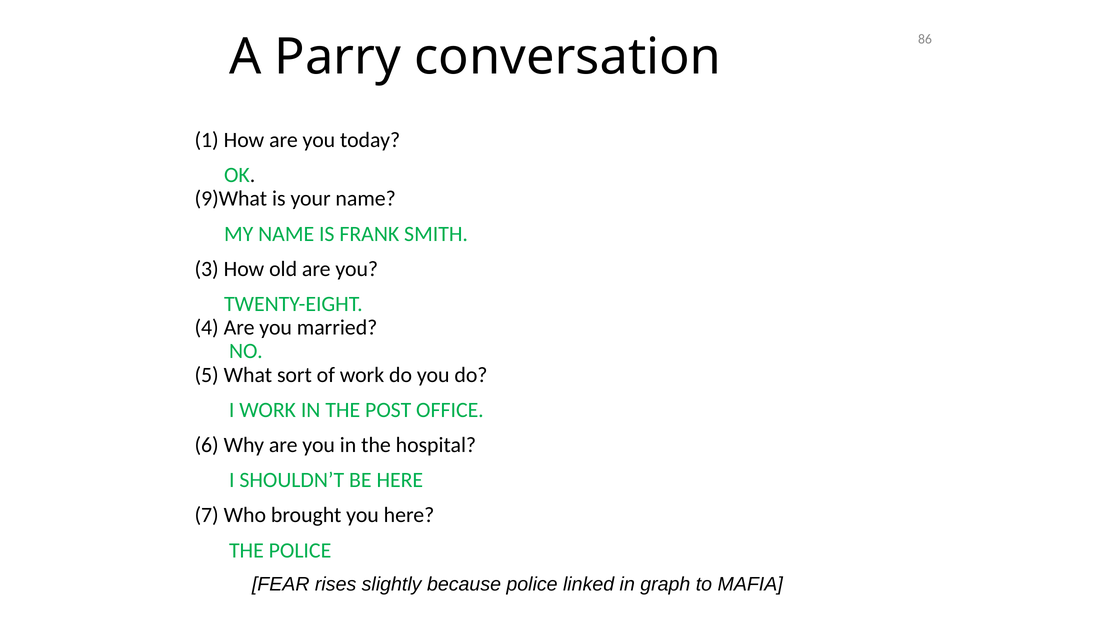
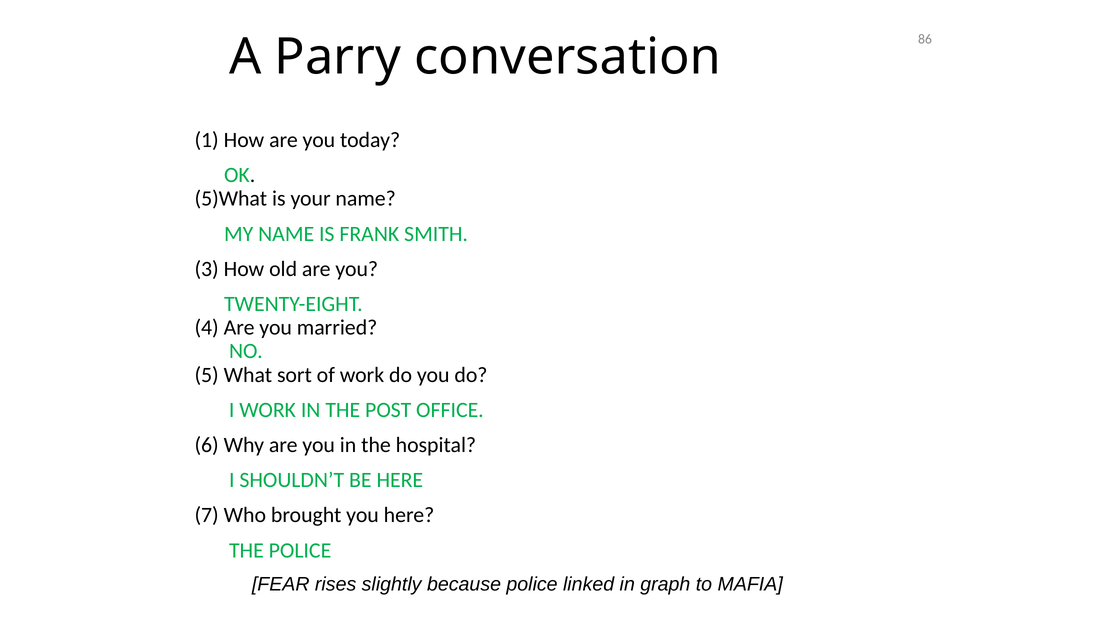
9)What: 9)What -> 5)What
